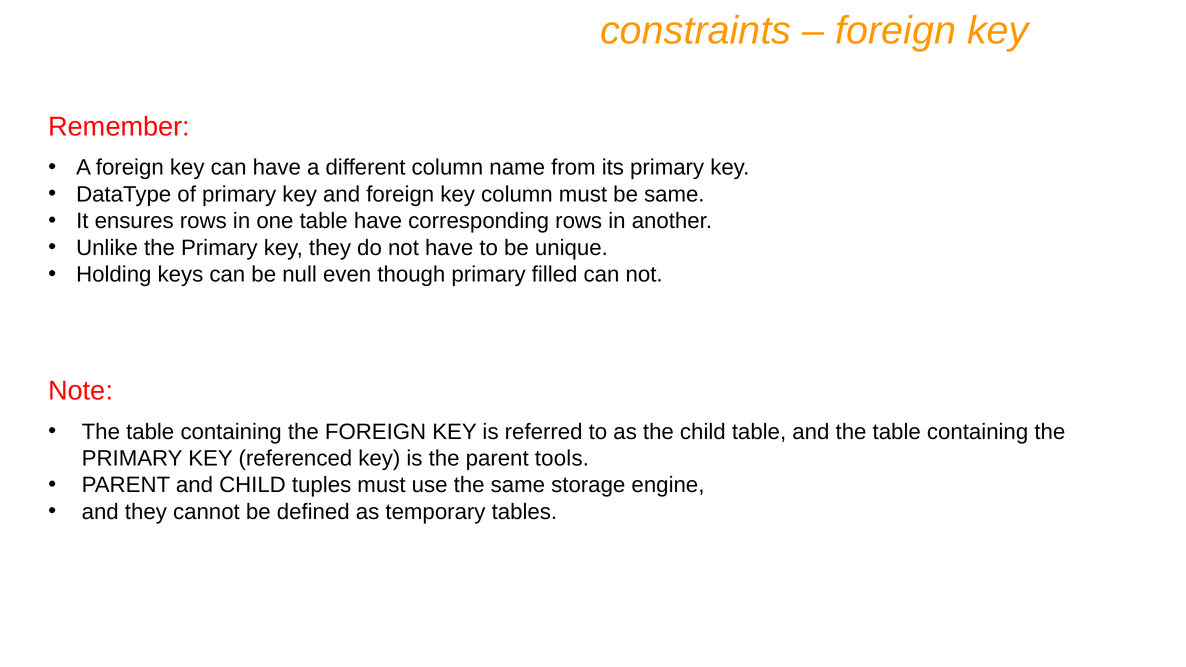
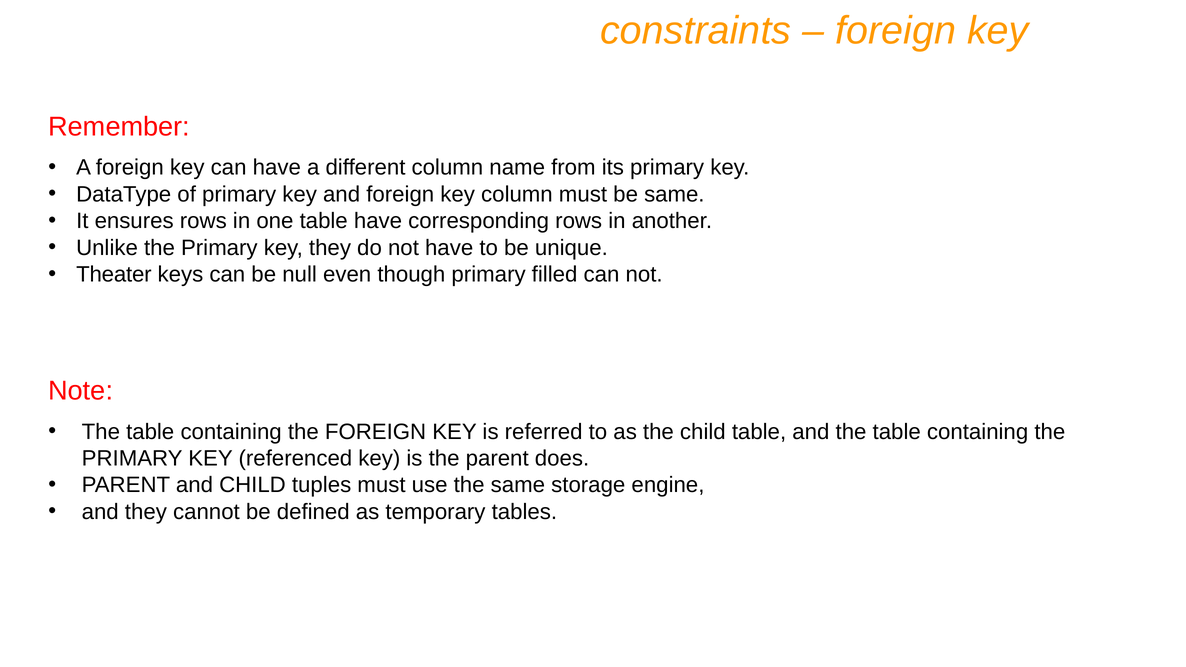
Holding: Holding -> Theater
tools: tools -> does
